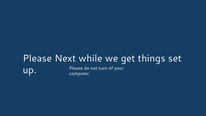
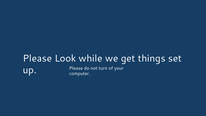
Next: Next -> Look
